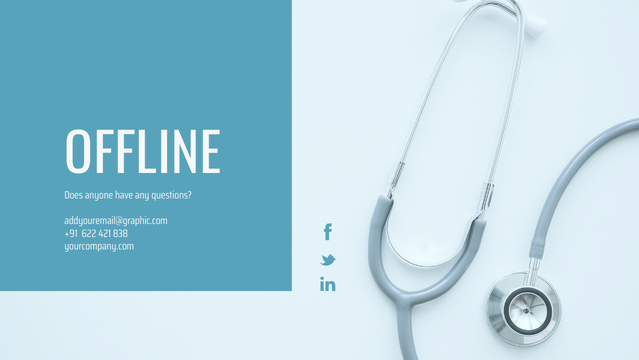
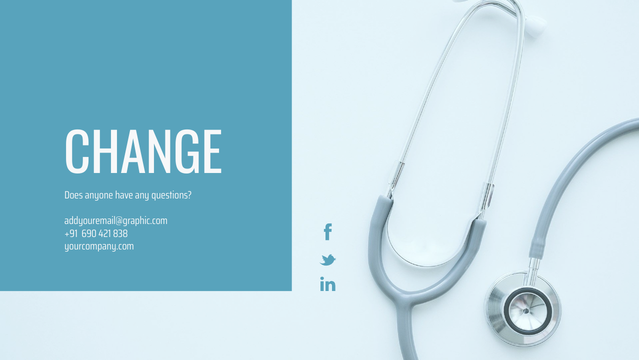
OFFLINE: OFFLINE -> CHANGE
622: 622 -> 690
